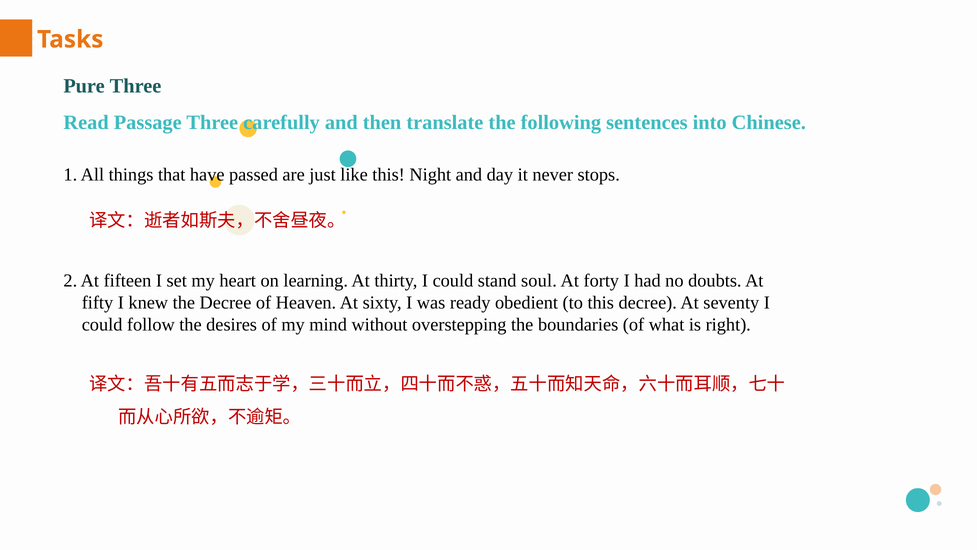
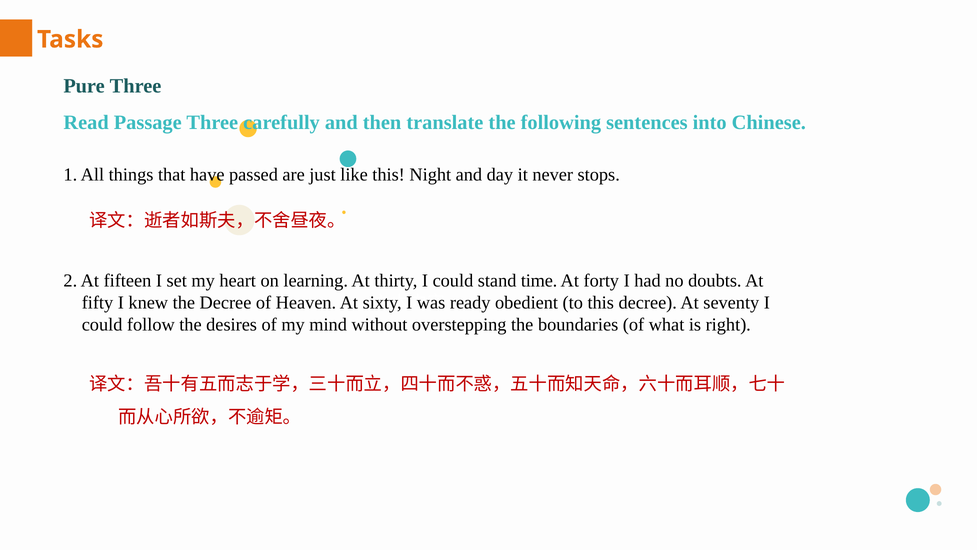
soul: soul -> time
